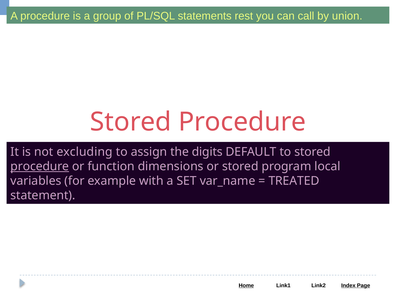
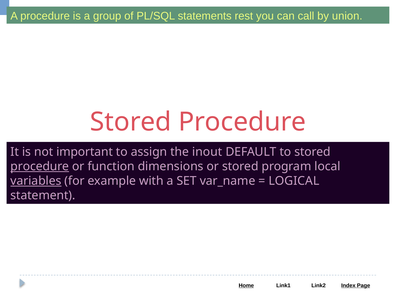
excluding: excluding -> important
digits: digits -> inout
variables underline: none -> present
TREATED: TREATED -> LOGICAL
